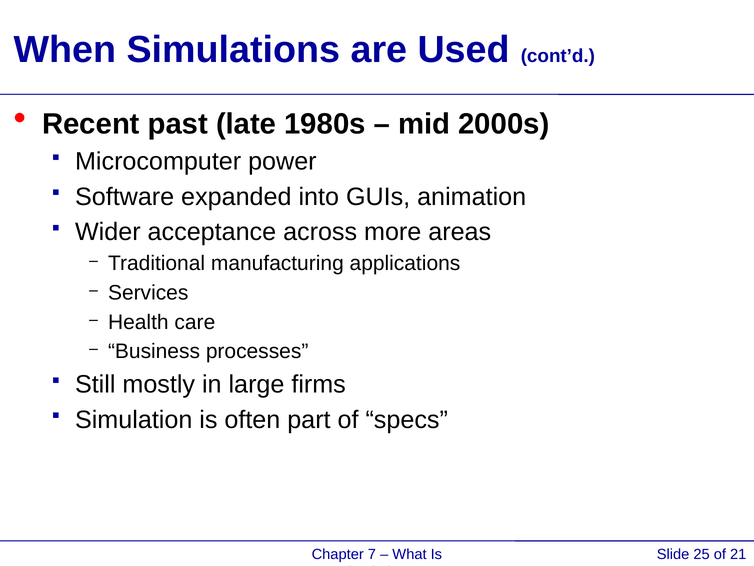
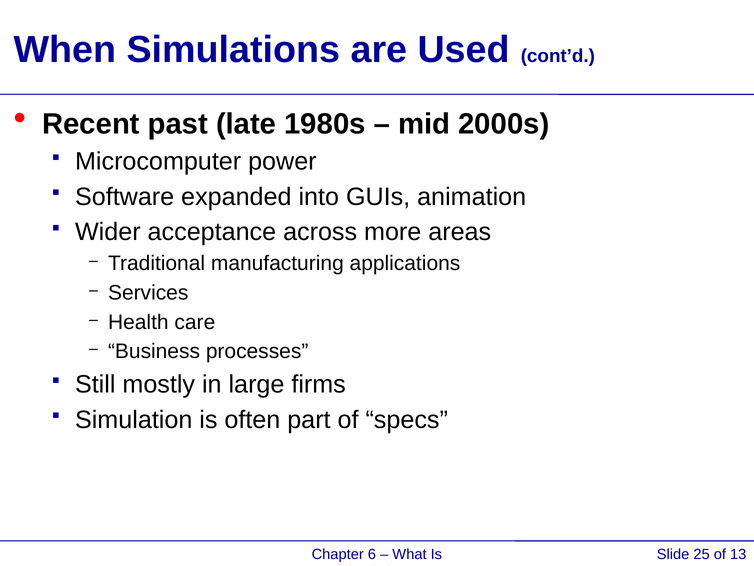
7: 7 -> 6
21: 21 -> 13
